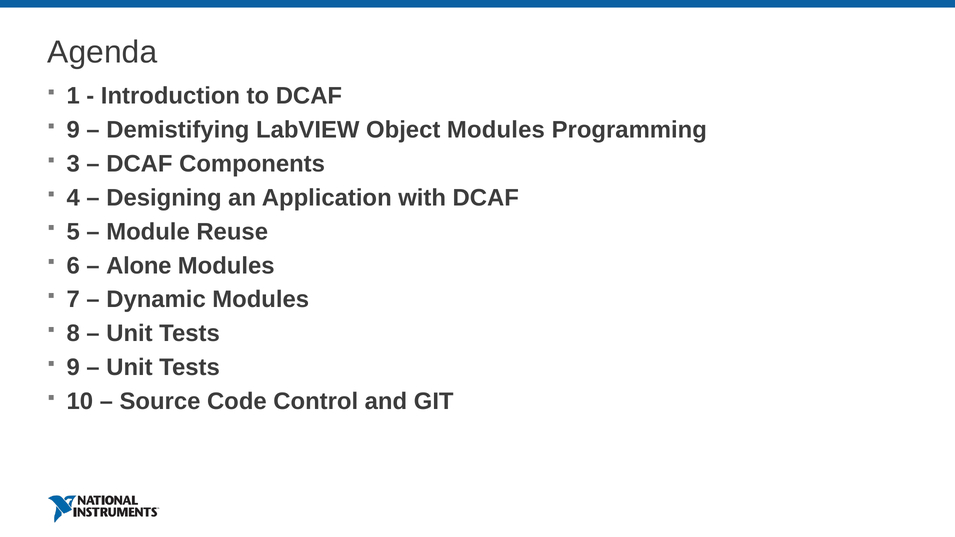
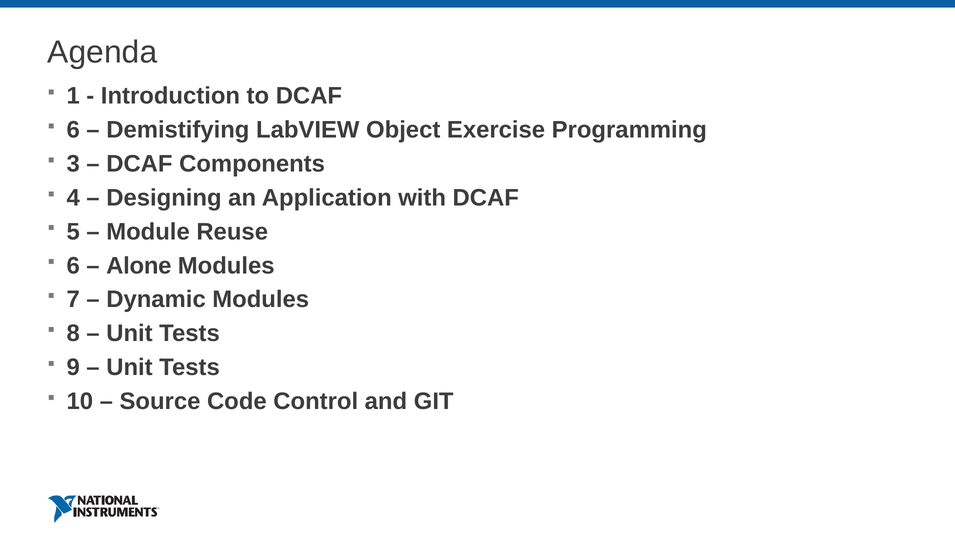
9 at (73, 130): 9 -> 6
Object Modules: Modules -> Exercise
